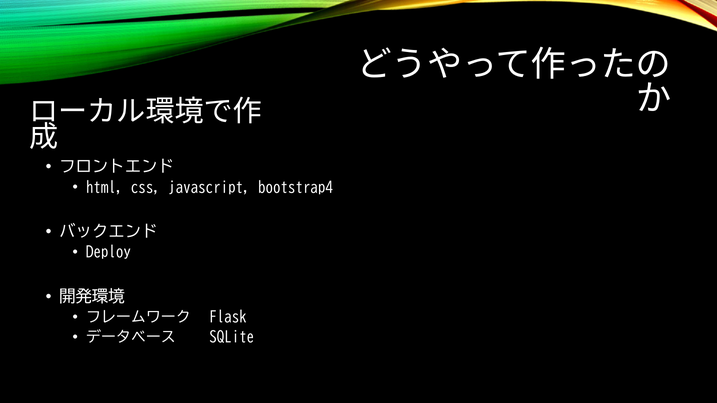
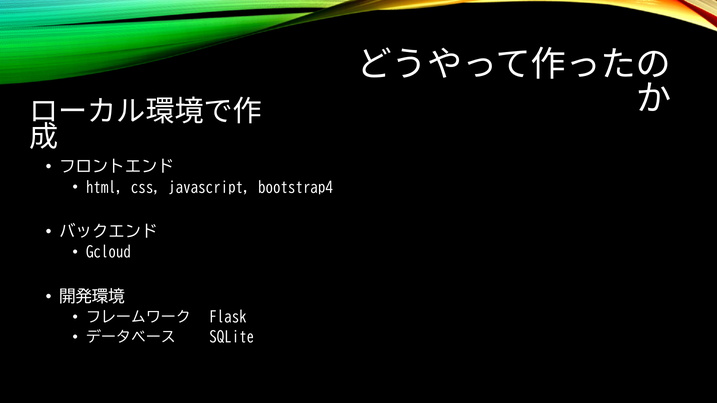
Deploy: Deploy -> Gcloud
